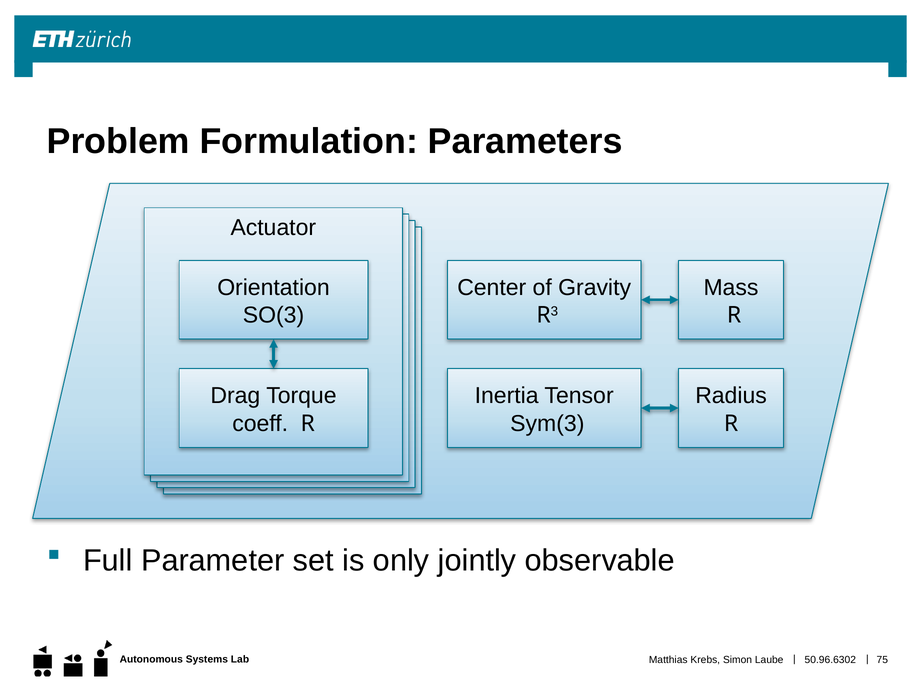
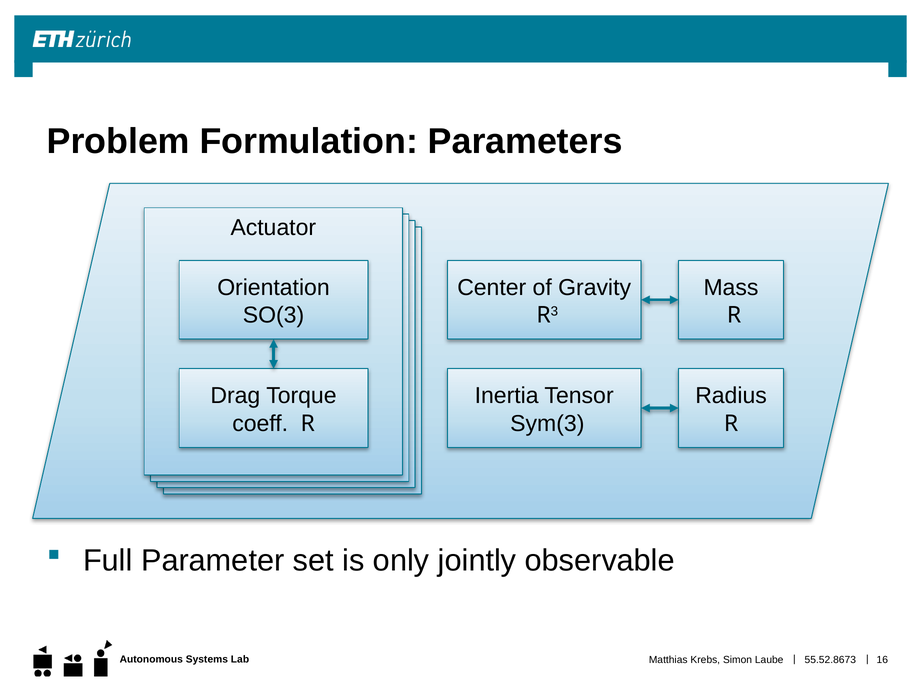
75: 75 -> 16
50.96.6302: 50.96.6302 -> 55.52.8673
